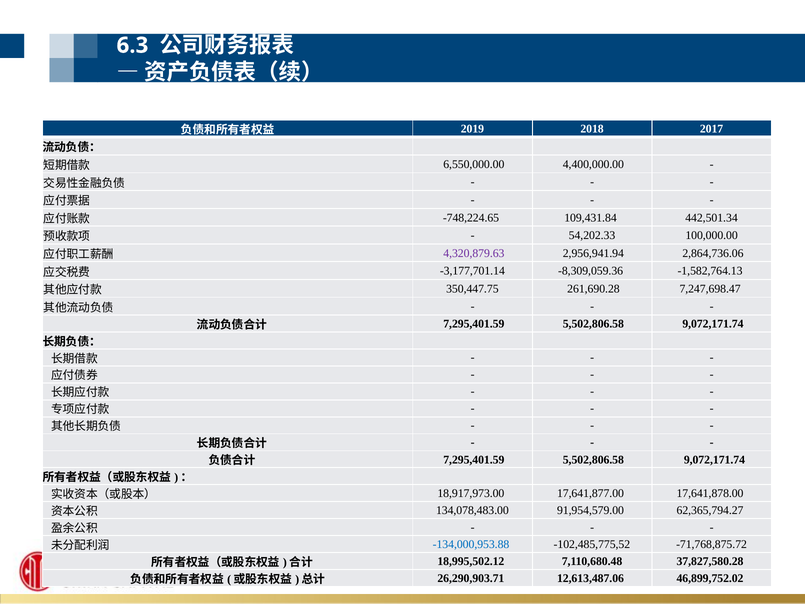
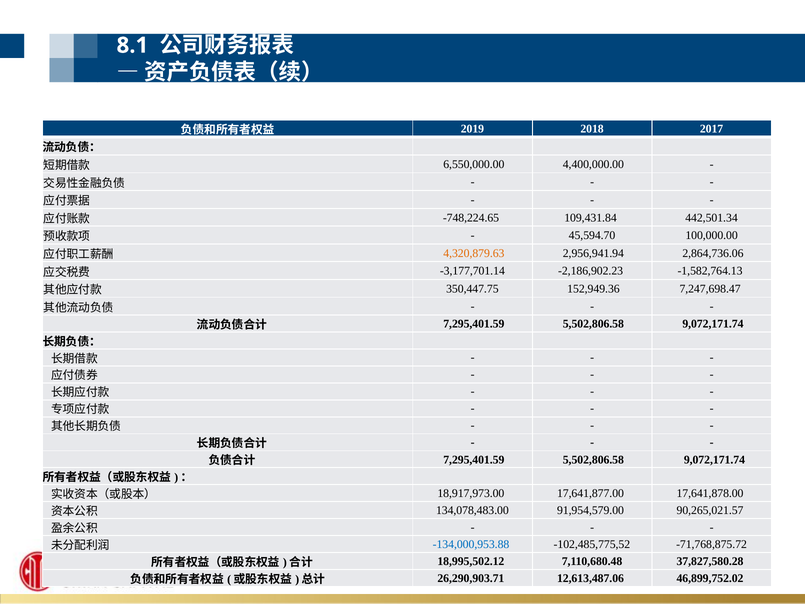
6.3: 6.3 -> 8.1
54,202.33: 54,202.33 -> 45,594.70
4,320,879.63 colour: purple -> orange
-8,309,059.36: -8,309,059.36 -> -2,186,902.23
261,690.28: 261,690.28 -> 152,949.36
62,365,794.27: 62,365,794.27 -> 90,265,021.57
